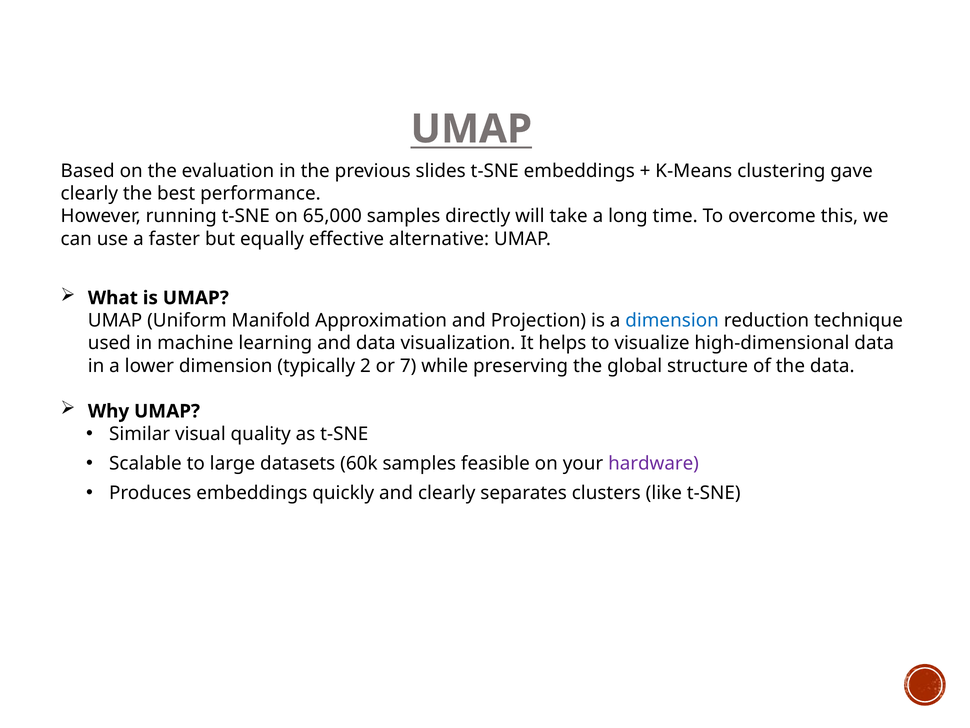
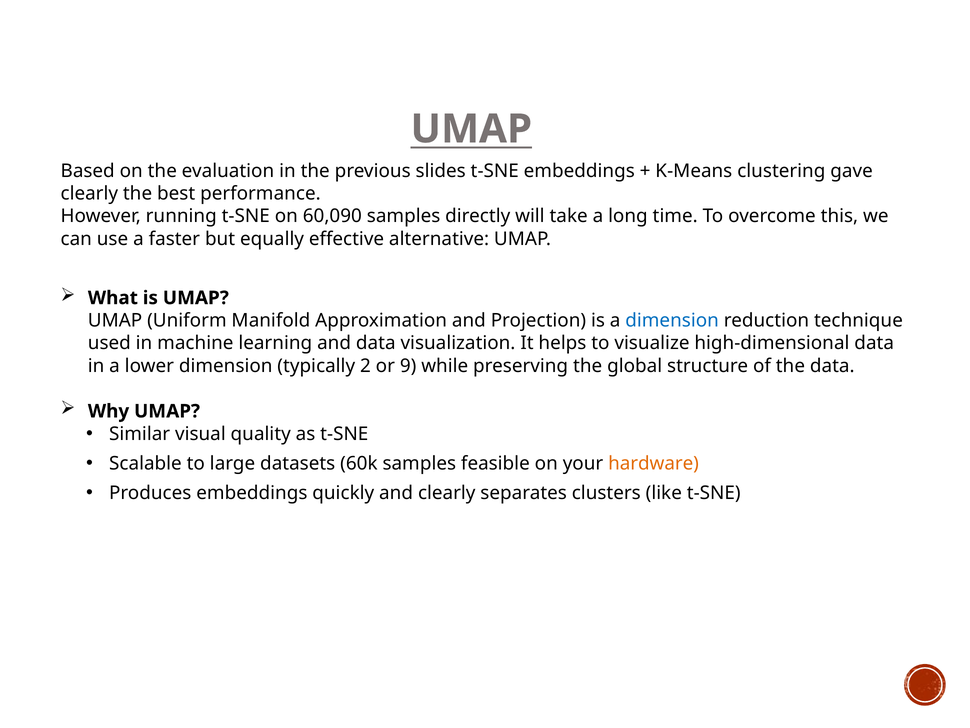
65,000: 65,000 -> 60,090
7: 7 -> 9
hardware colour: purple -> orange
